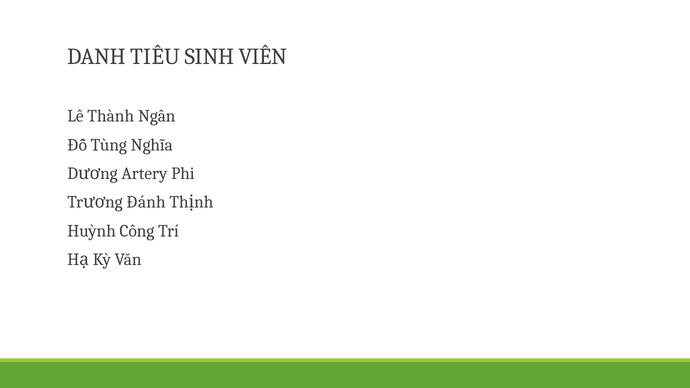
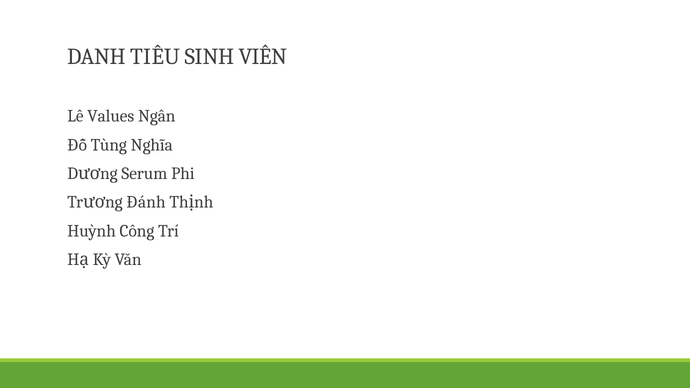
Thành: Thành -> Values
Artery: Artery -> Serum
